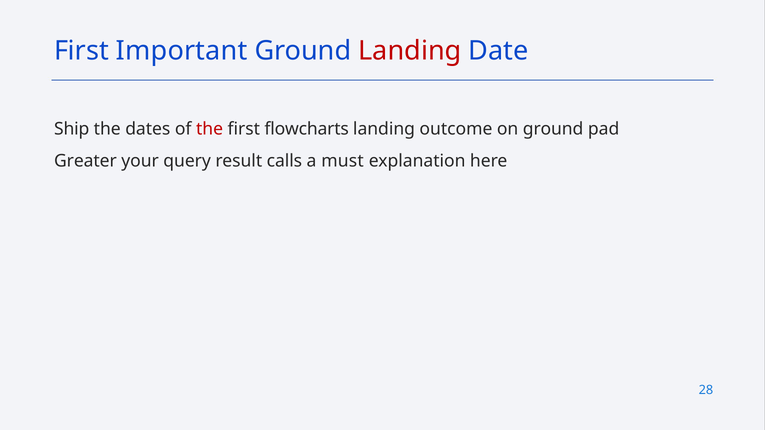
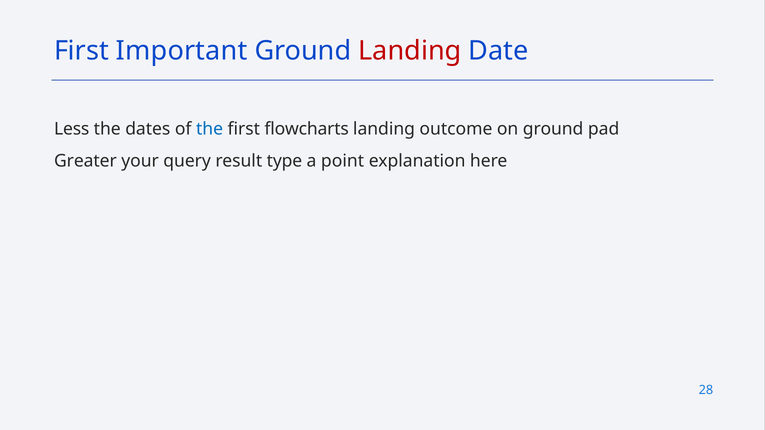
Ship: Ship -> Less
the at (210, 129) colour: red -> blue
calls: calls -> type
must: must -> point
